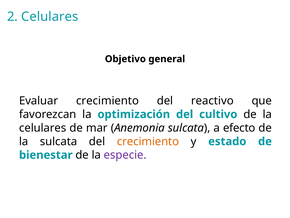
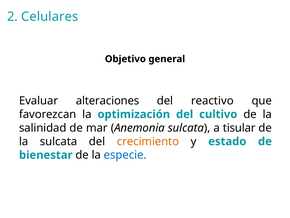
Evaluar crecimiento: crecimiento -> alteraciones
celulares at (43, 128): celulares -> salinidad
efecto: efecto -> tisular
especie colour: purple -> blue
